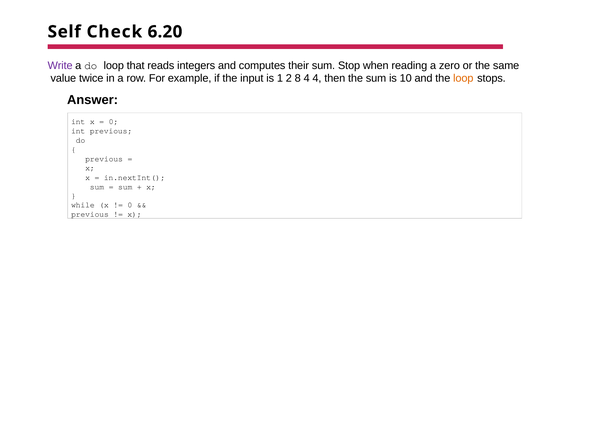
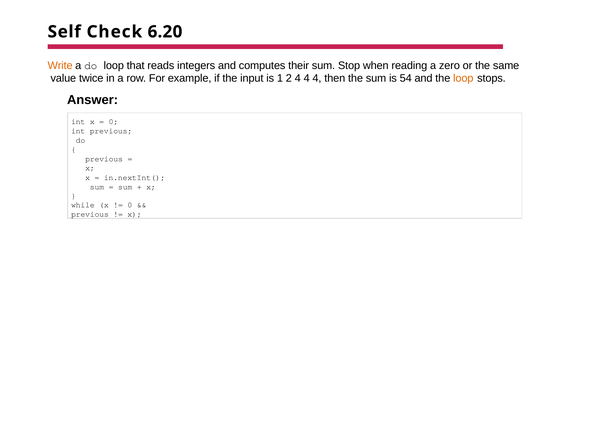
Write colour: purple -> orange
2 8: 8 -> 4
10: 10 -> 54
